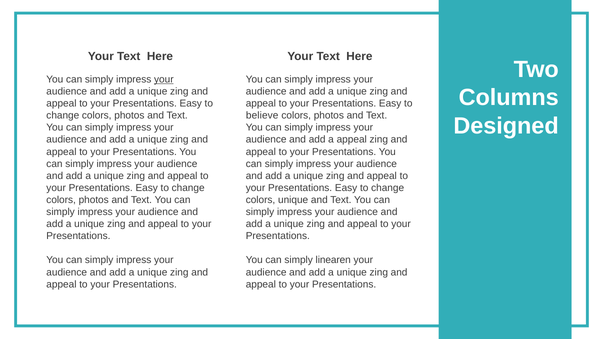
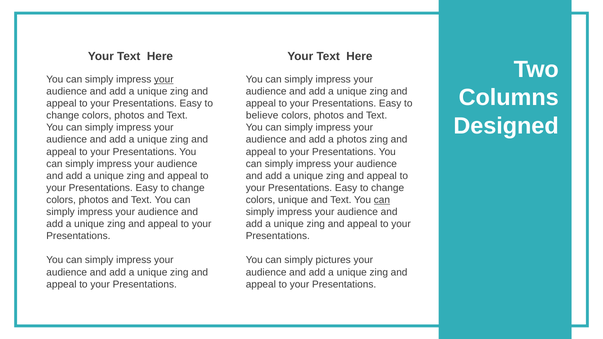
a appeal: appeal -> photos
can at (382, 200) underline: none -> present
linearen: linearen -> pictures
